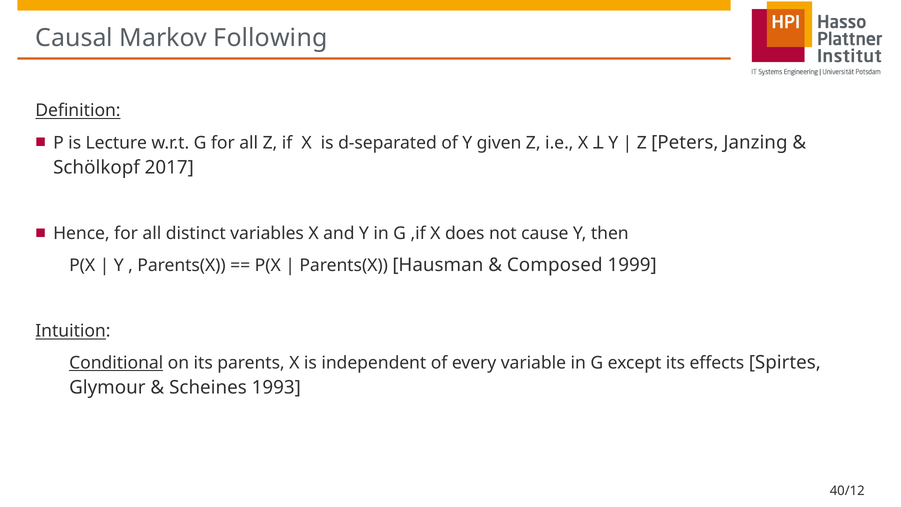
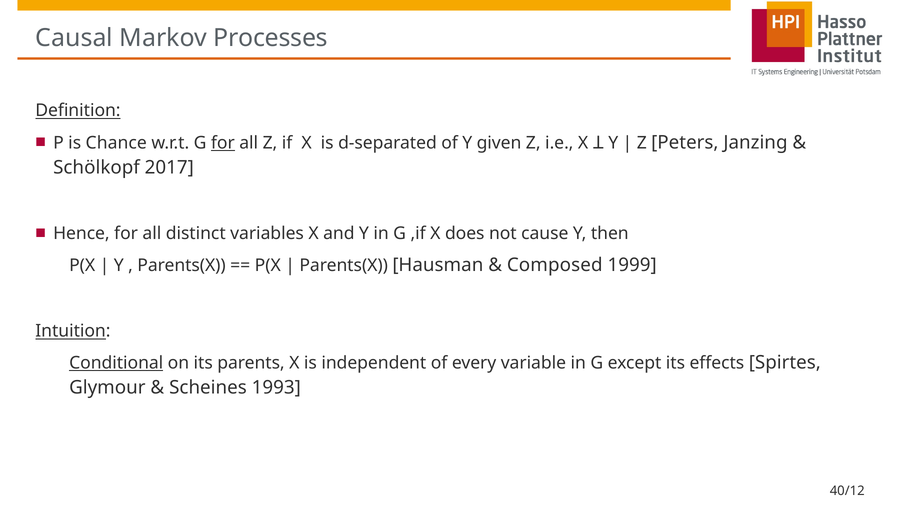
Following: Following -> Processes
Lecture: Lecture -> Chance
for at (223, 143) underline: none -> present
